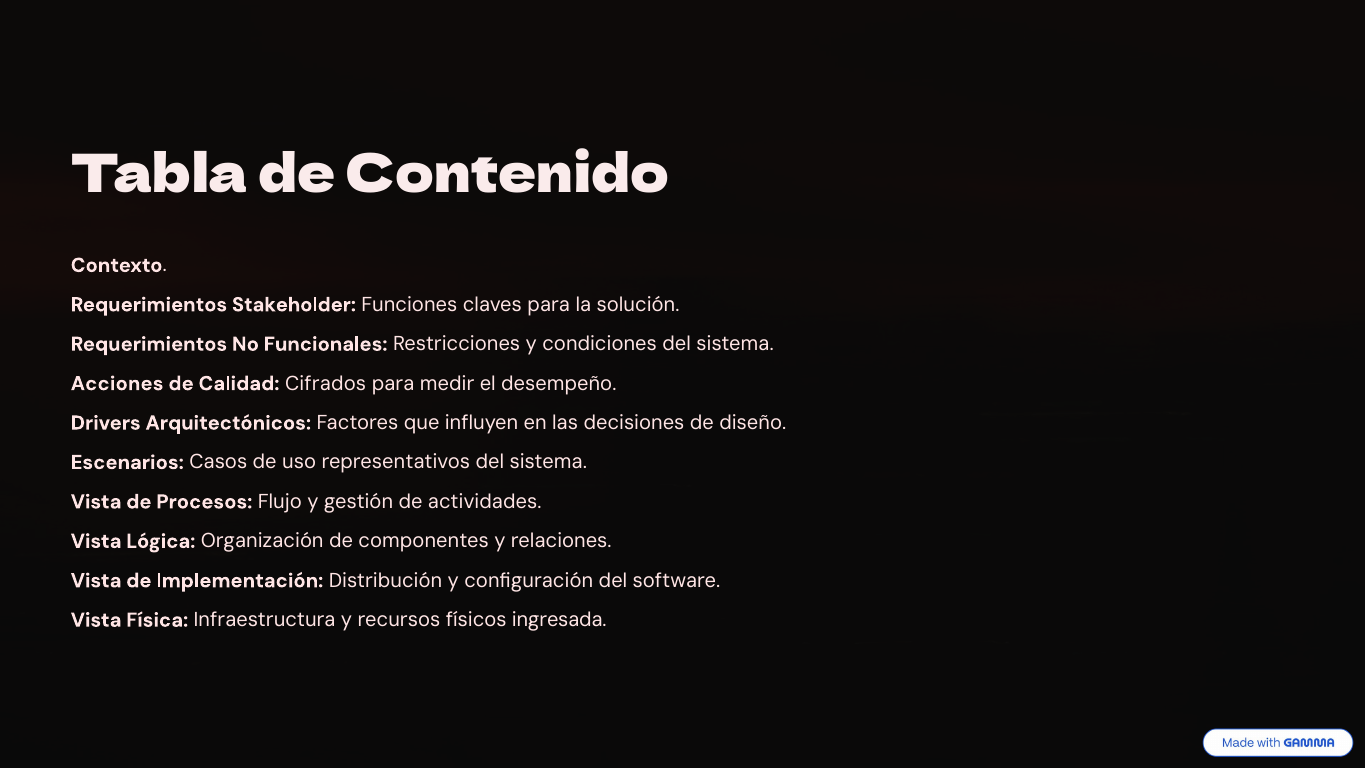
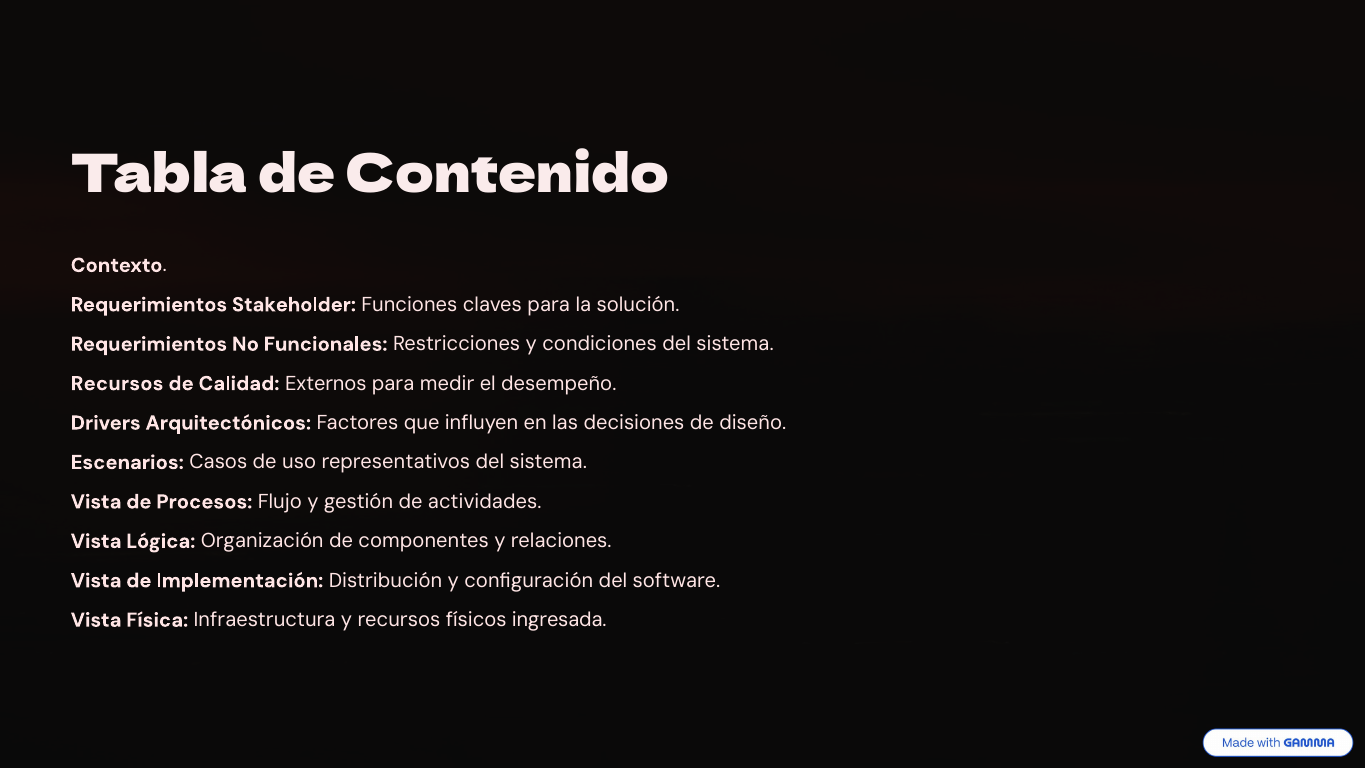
Acciones at (117, 383): Acciones -> Recursos
Cifrados: Cifrados -> Externos
